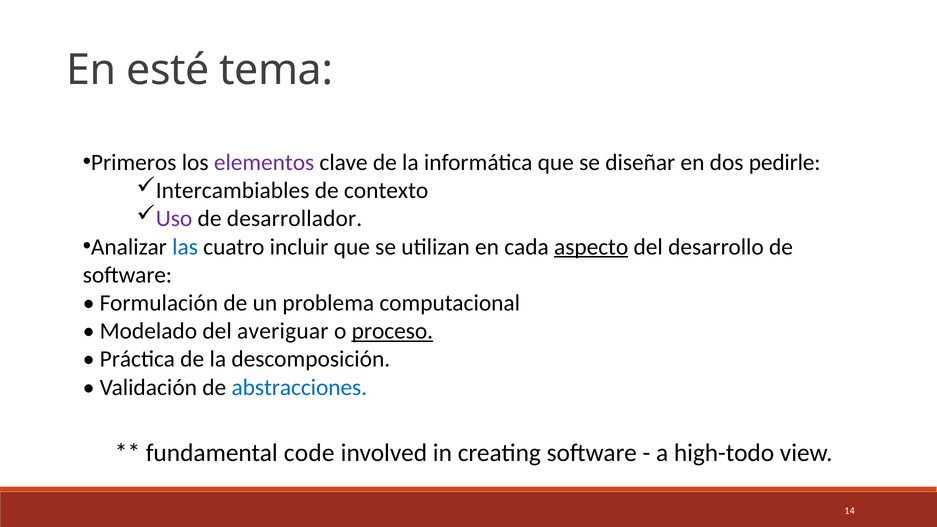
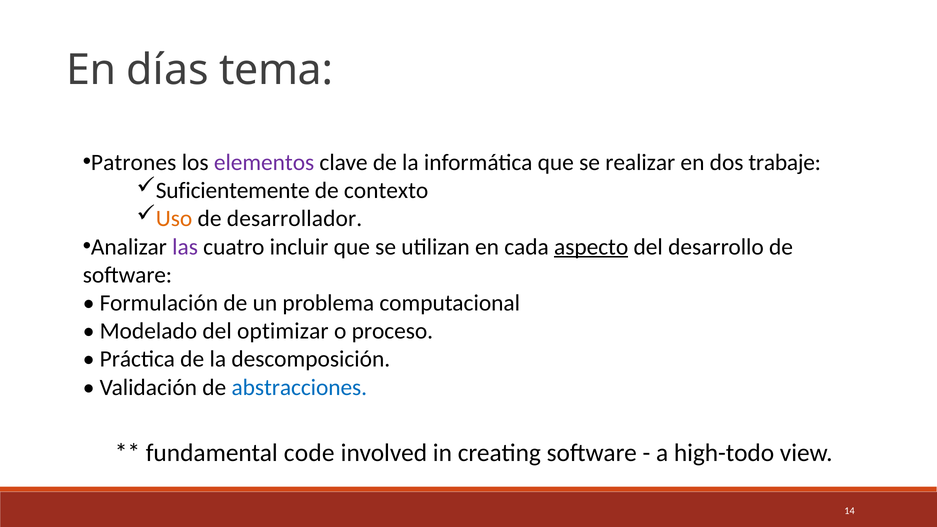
esté: esté -> días
Primeros: Primeros -> Patrones
diseñar: diseñar -> realizar
pedirle: pedirle -> trabaje
Intercambiables: Intercambiables -> Suficientemente
Uso colour: purple -> orange
las colour: blue -> purple
averiguar: averiguar -> optimizar
proceso underline: present -> none
